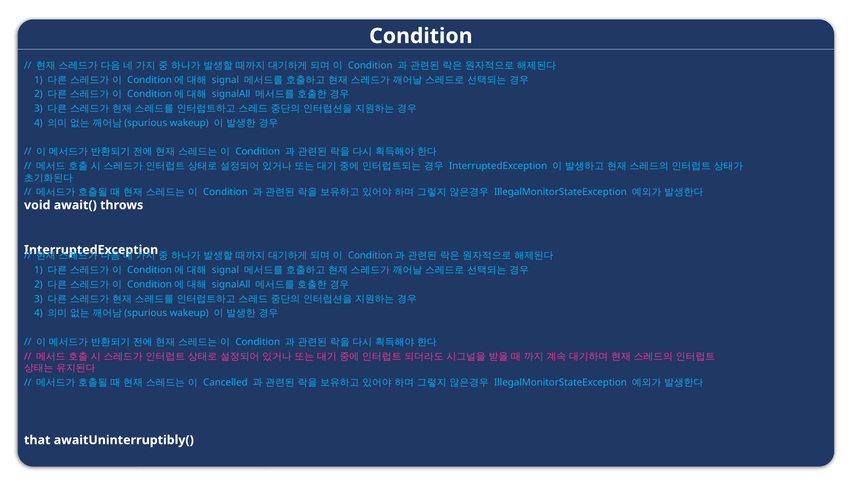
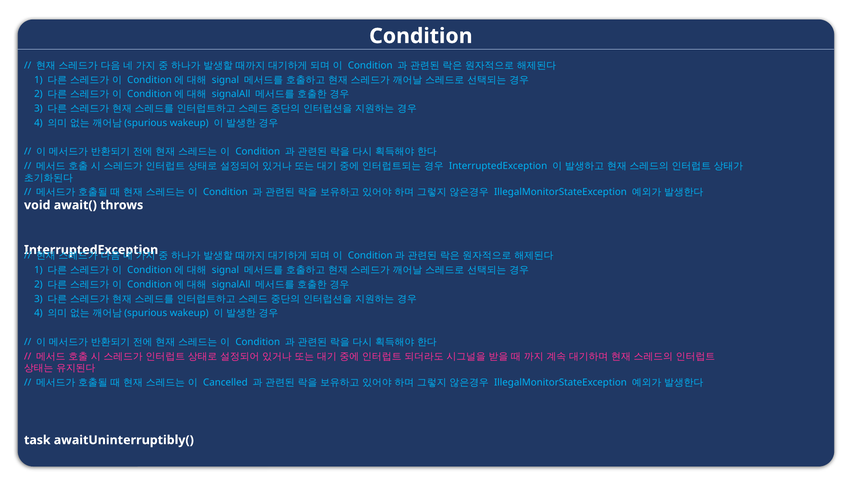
that: that -> task
